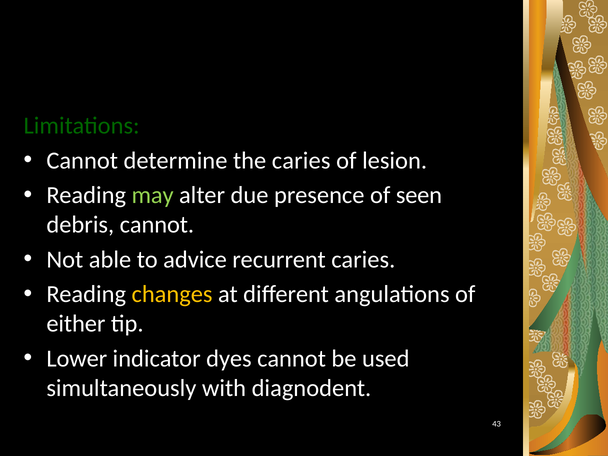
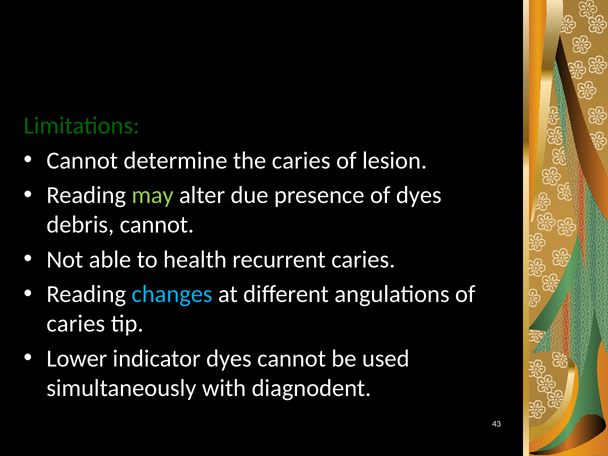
of seen: seen -> dyes
advice: advice -> health
changes colour: yellow -> light blue
either at (76, 324): either -> caries
